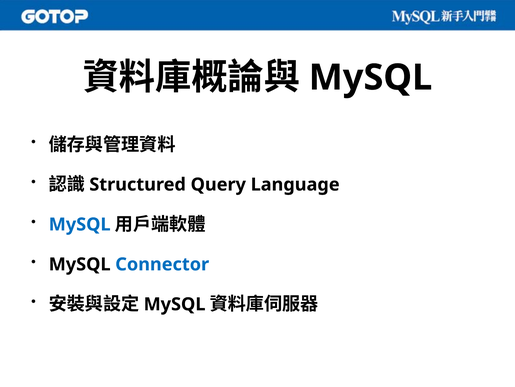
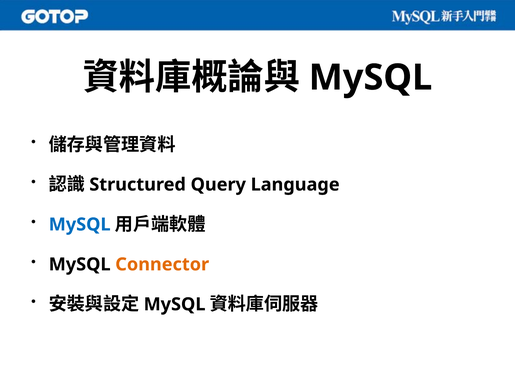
Connector colour: blue -> orange
